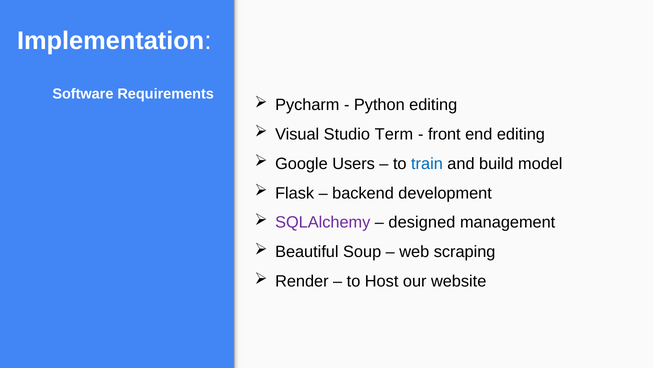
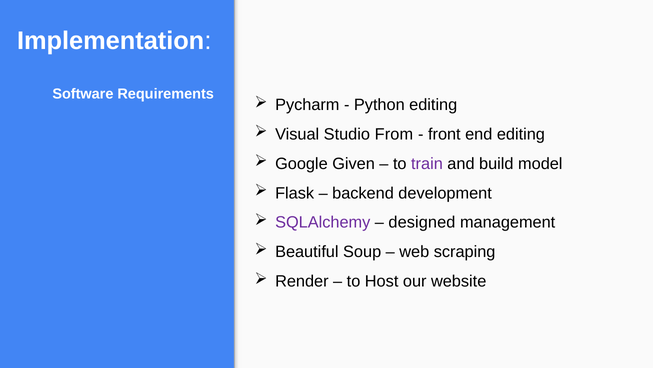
Term: Term -> From
Users: Users -> Given
train colour: blue -> purple
